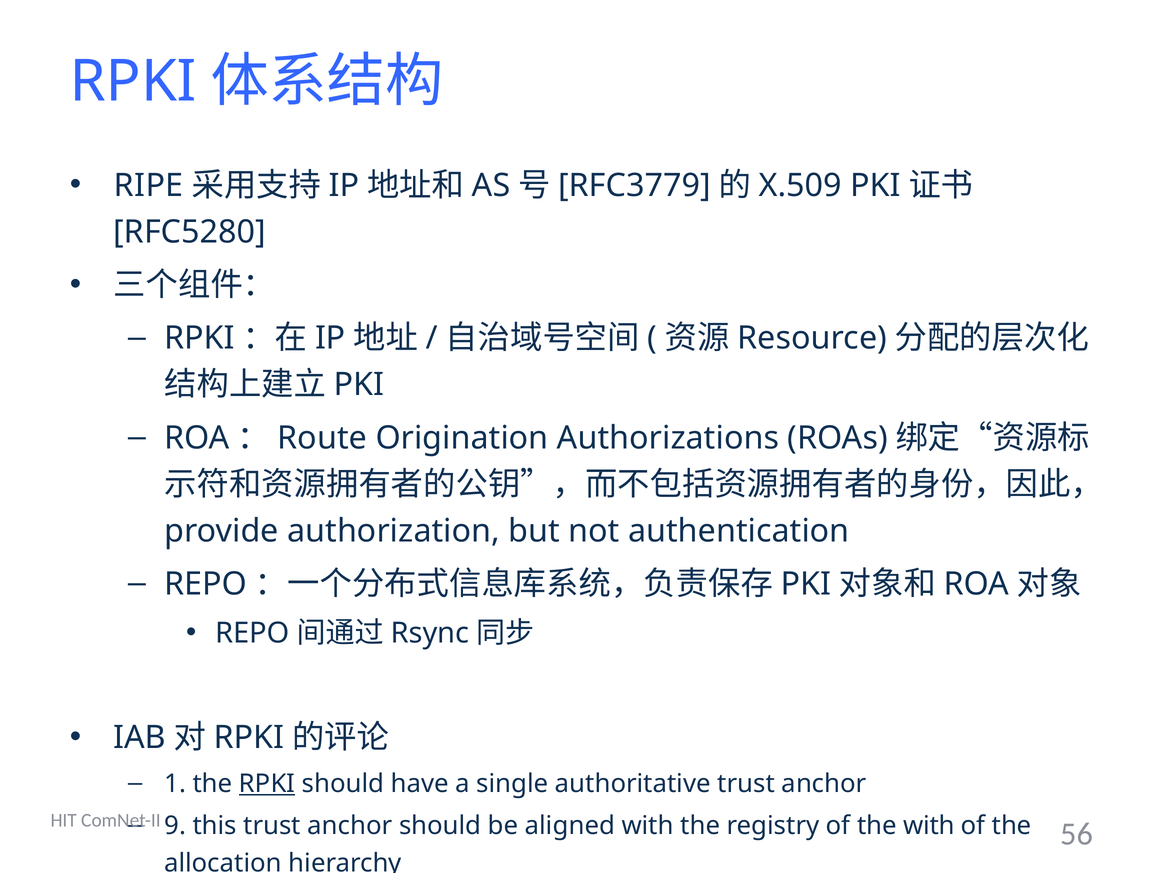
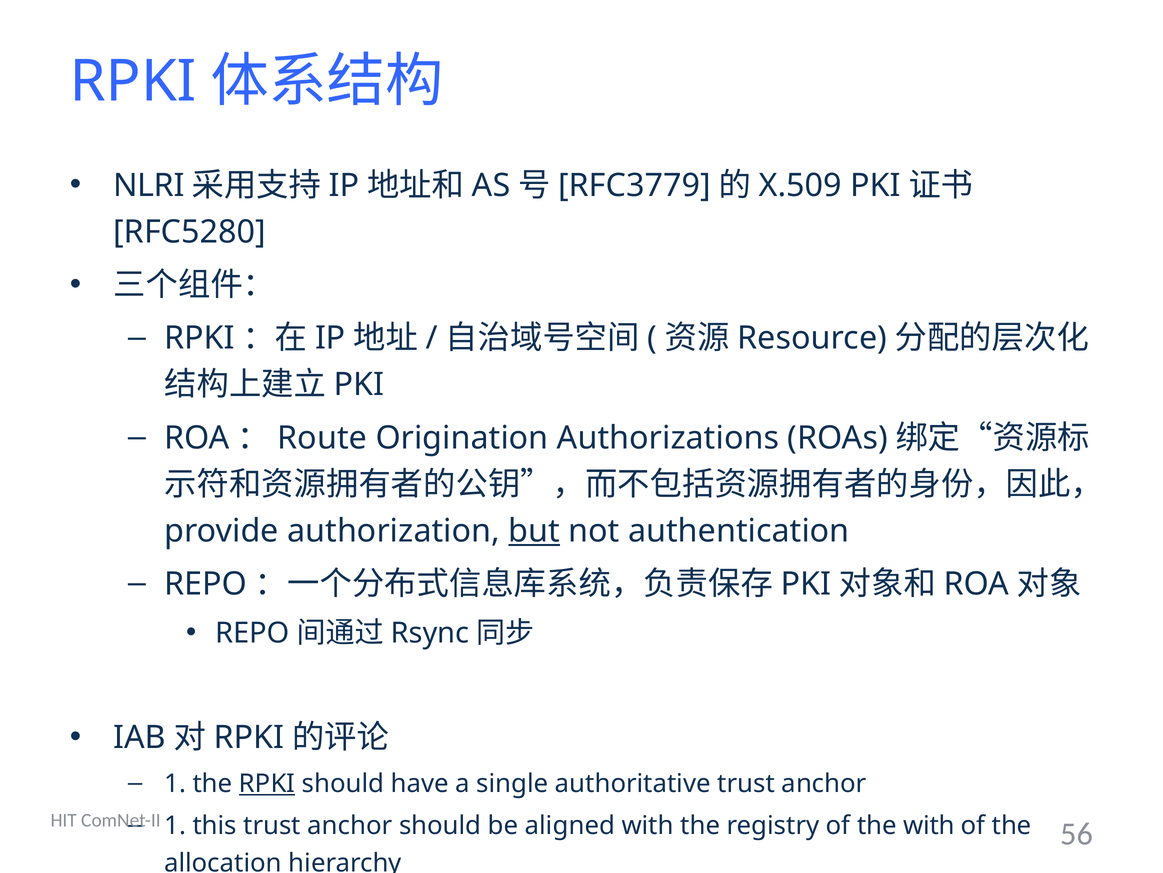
RIPE: RIPE -> NLRI
but underline: none -> present
9 at (175, 825): 9 -> 1
